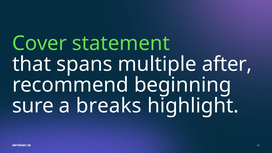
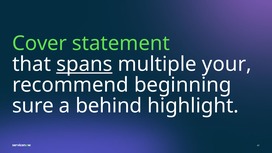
spans underline: none -> present
after: after -> your
breaks: breaks -> behind
